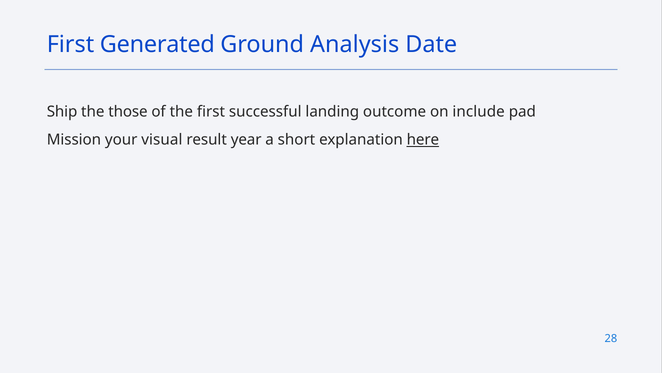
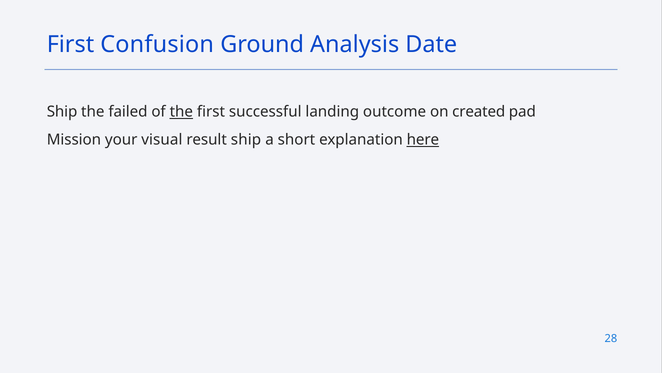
Generated: Generated -> Confusion
those: those -> failed
the at (181, 112) underline: none -> present
include: include -> created
result year: year -> ship
